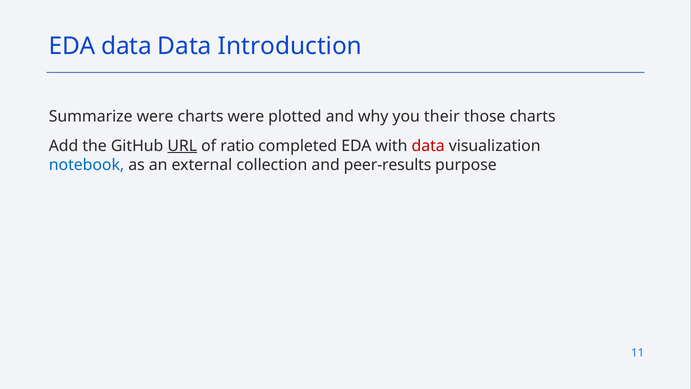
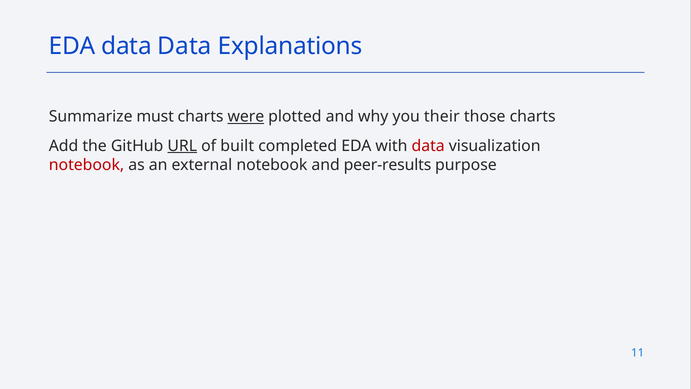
Introduction: Introduction -> Explanations
Summarize were: were -> must
were at (246, 117) underline: none -> present
ratio: ratio -> built
notebook at (87, 165) colour: blue -> red
external collection: collection -> notebook
